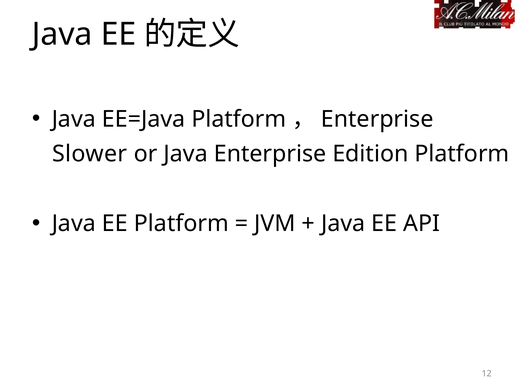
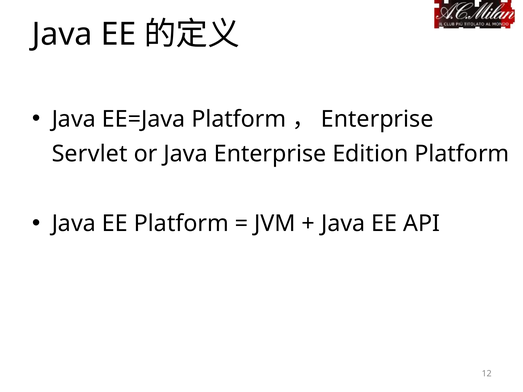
Slower: Slower -> Servlet
